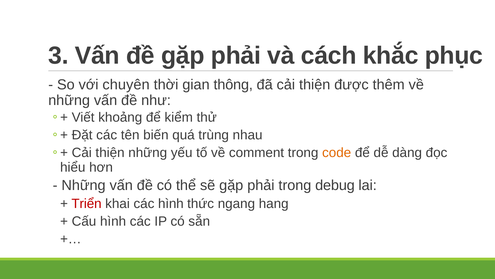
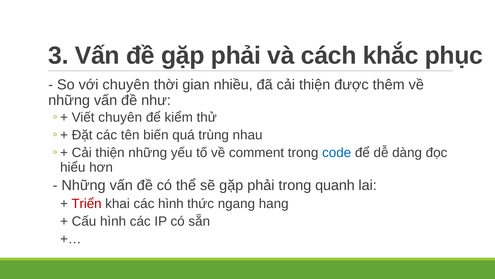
thông: thông -> nhiều
Viết khoảng: khoảng -> chuyên
code colour: orange -> blue
debug: debug -> quanh
